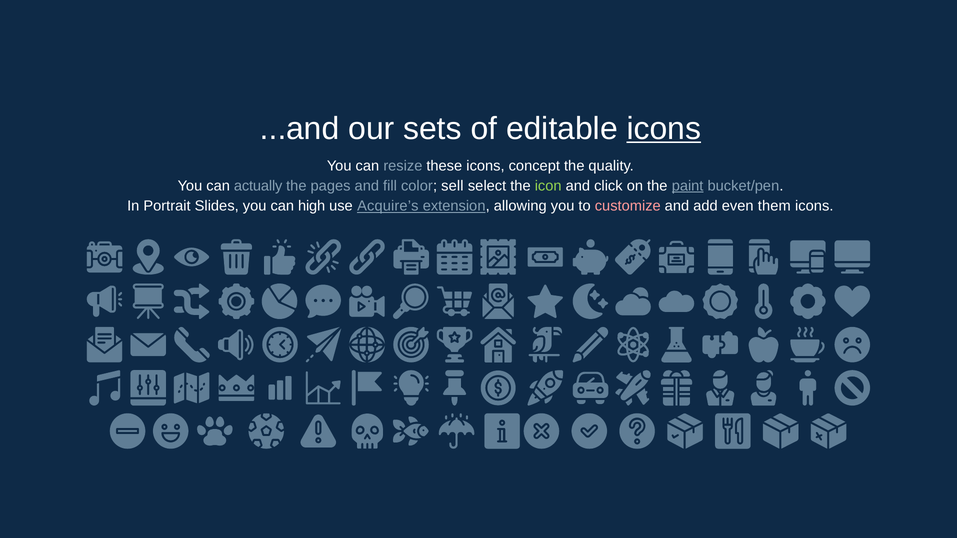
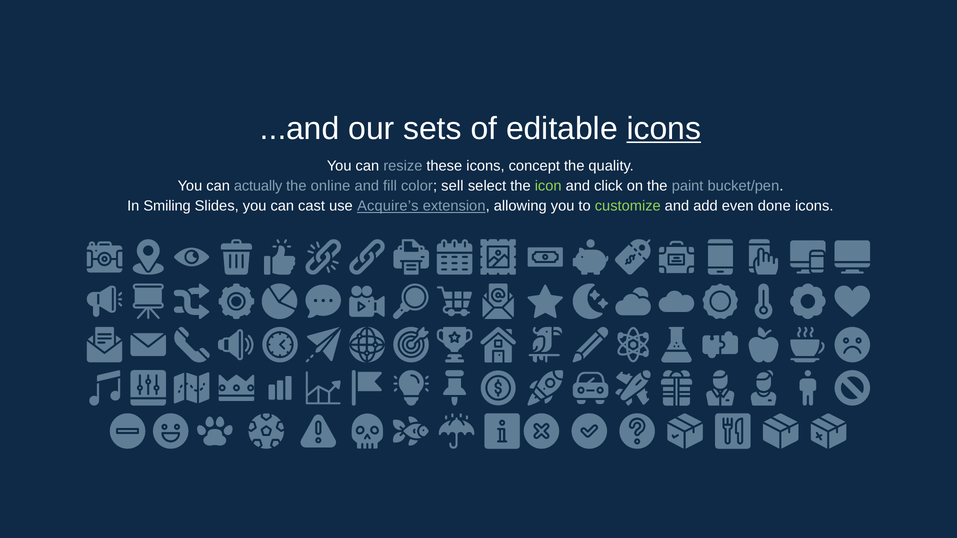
pages: pages -> online
paint underline: present -> none
Portrait: Portrait -> Smiling
high: high -> cast
customize colour: pink -> light green
them: them -> done
